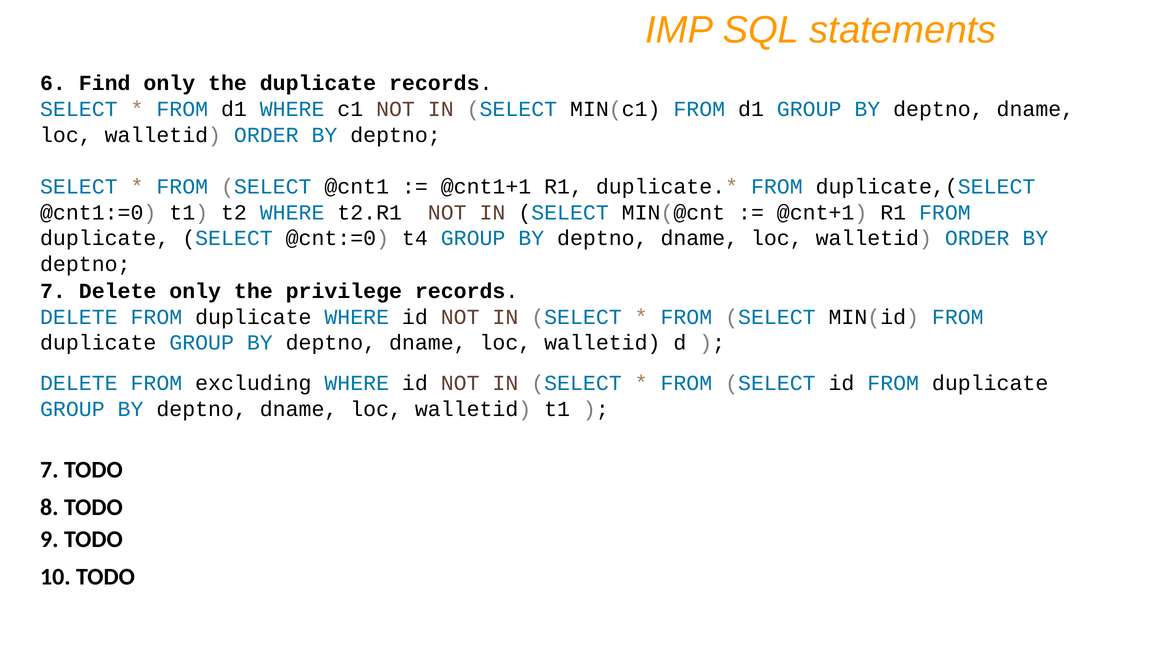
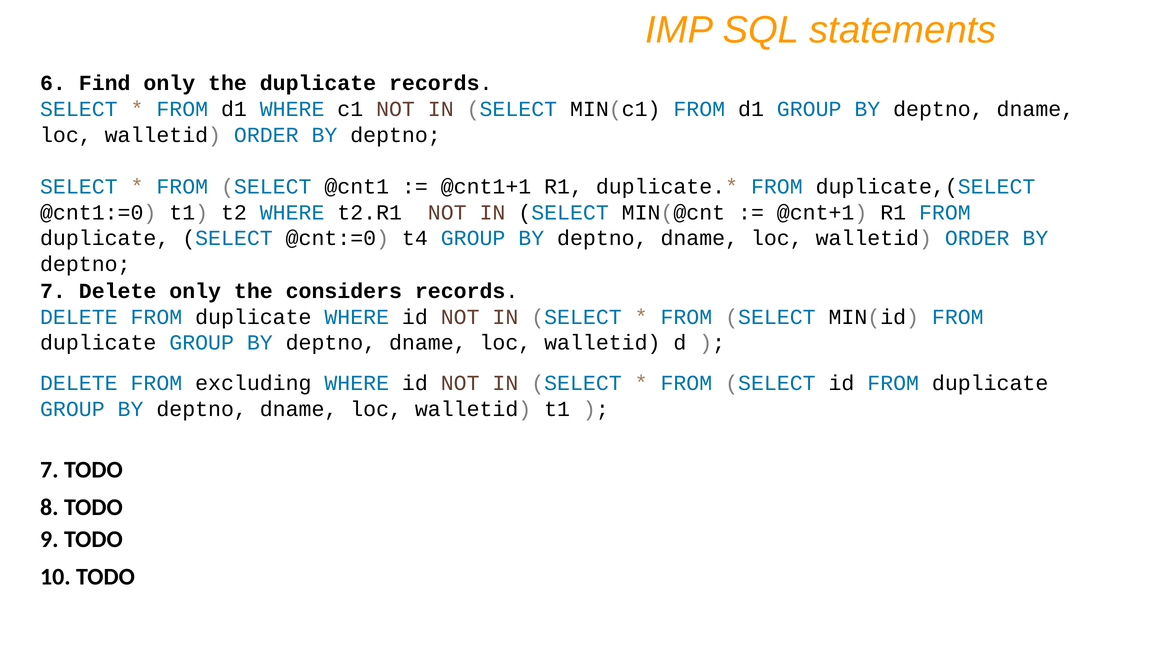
privilege: privilege -> considers
